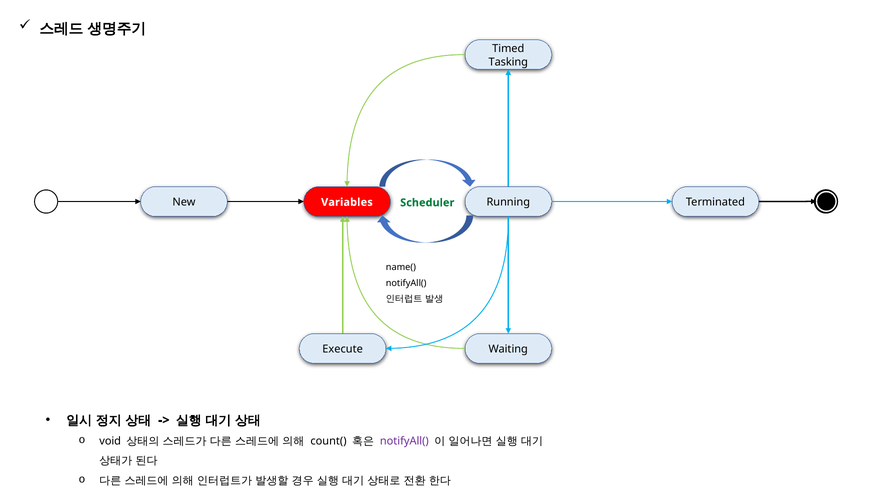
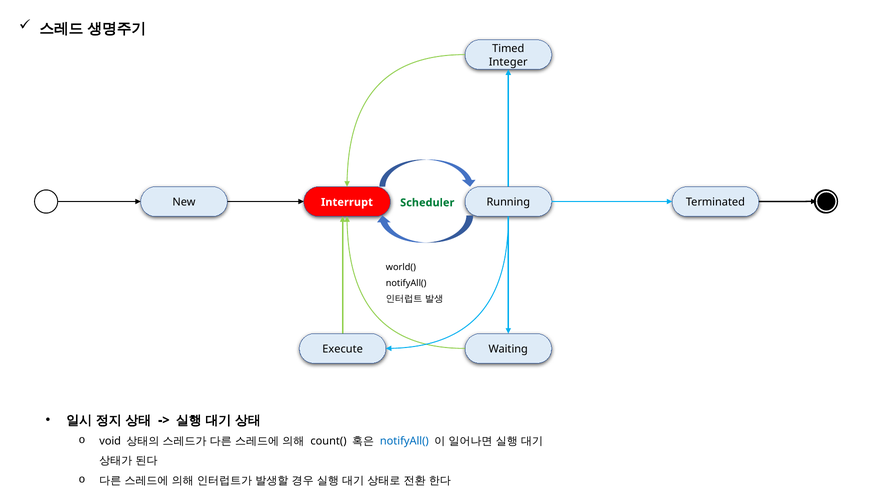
Tasking: Tasking -> Integer
Variables: Variables -> Interrupt
name(: name( -> world(
notifyAll( at (404, 441) colour: purple -> blue
